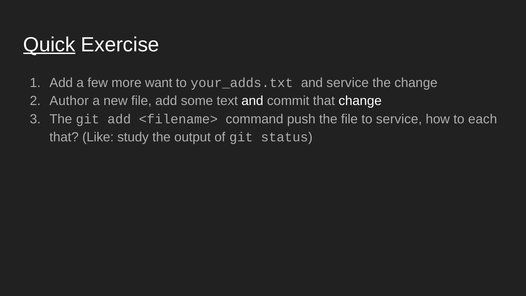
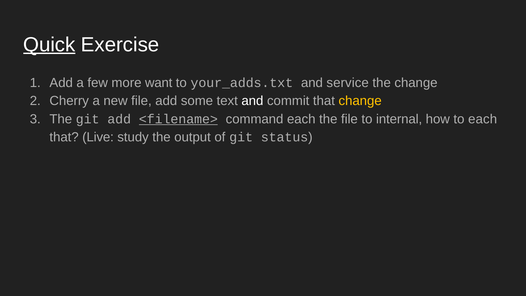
Author: Author -> Cherry
change at (360, 101) colour: white -> yellow
<filename> underline: none -> present
command push: push -> each
to service: service -> internal
Like: Like -> Live
